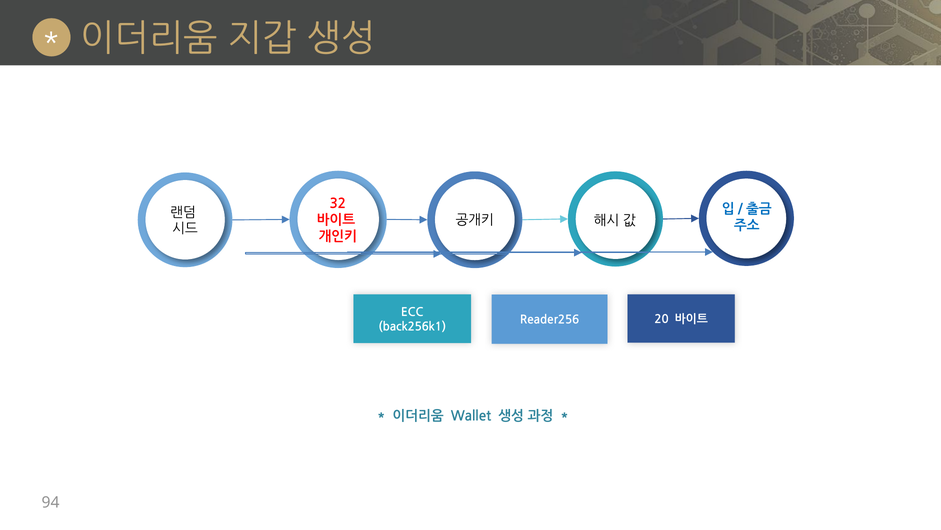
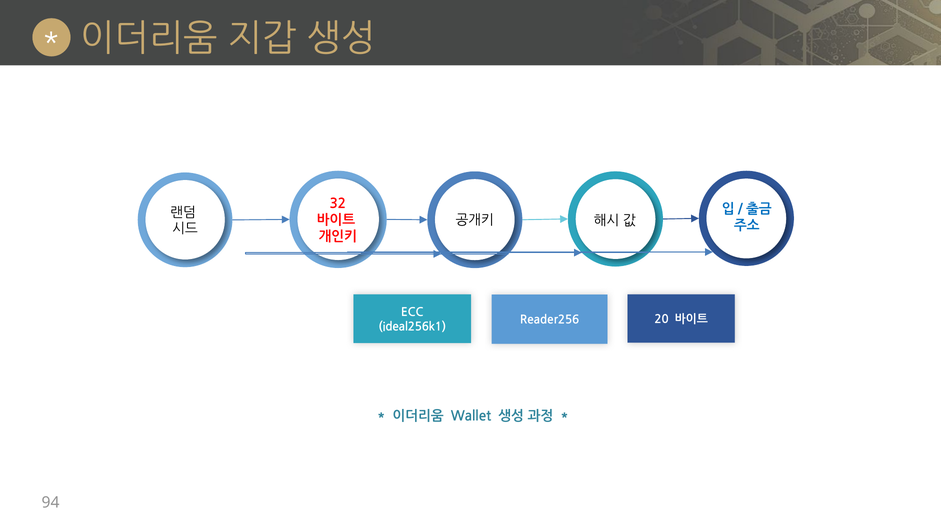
back256k1: back256k1 -> ideal256k1
